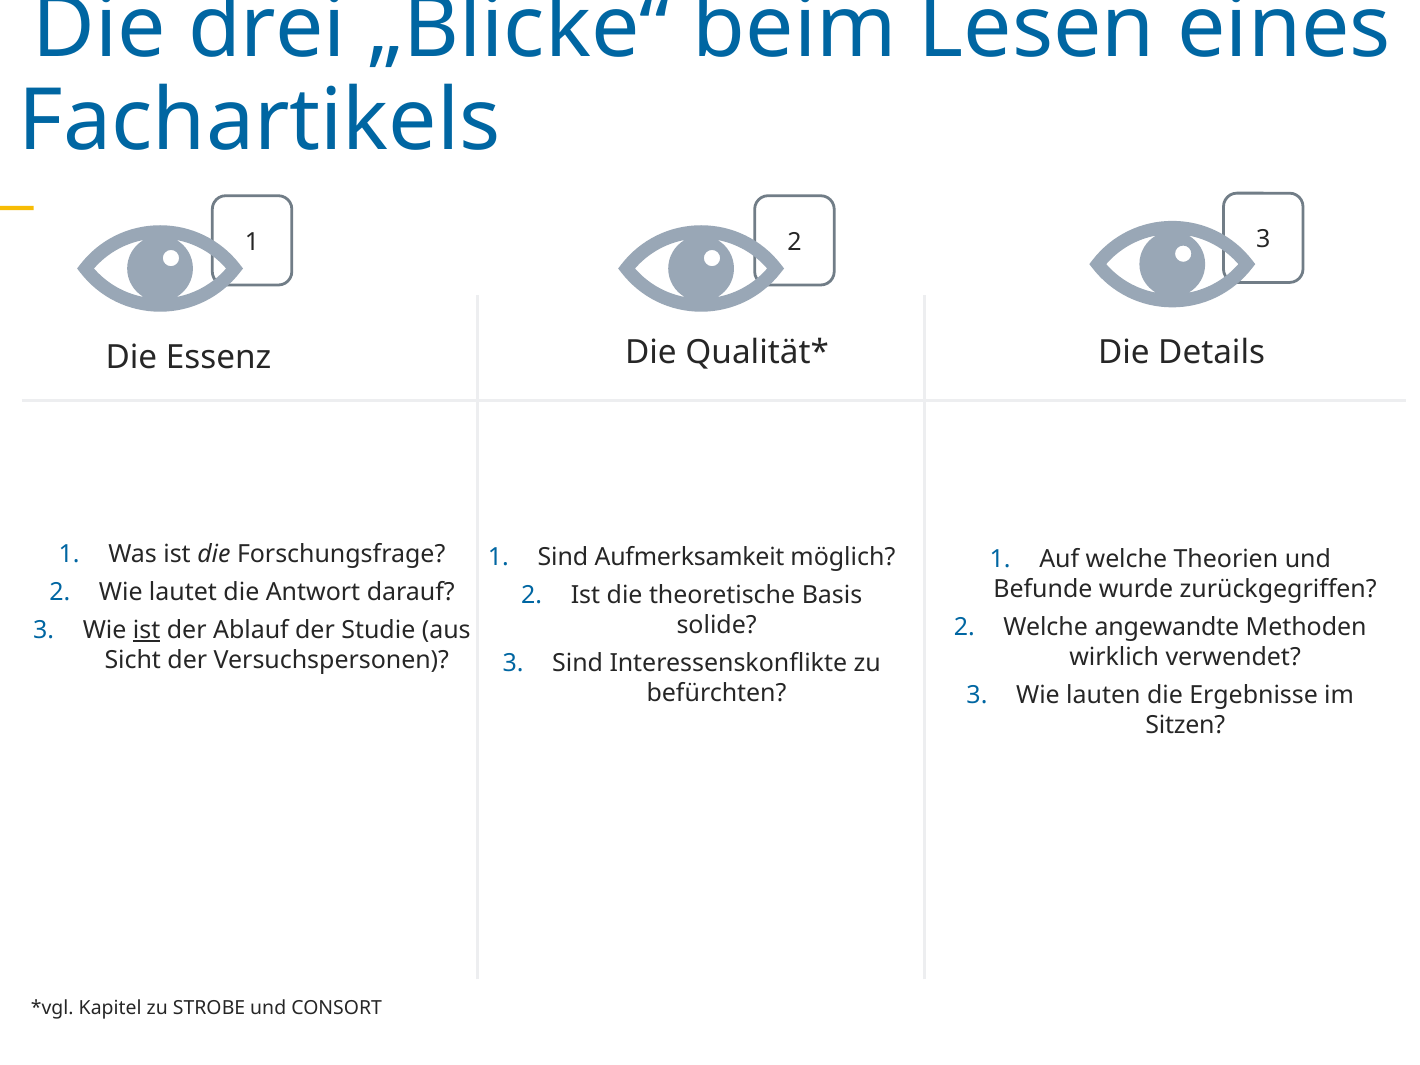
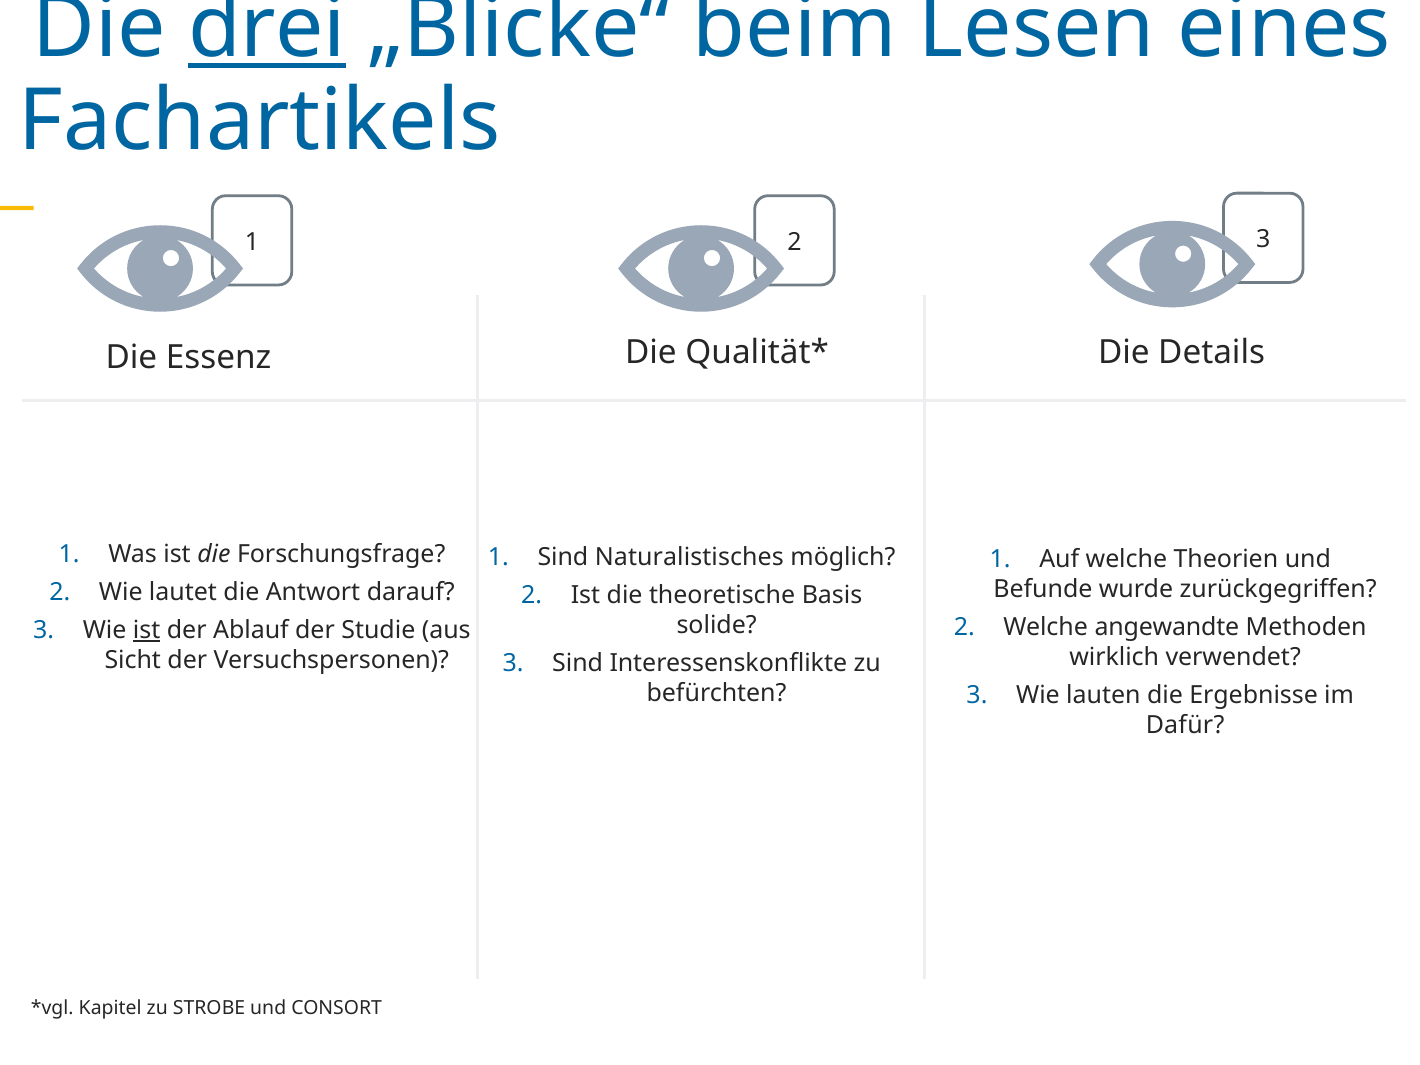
drei underline: none -> present
Aufmerksamkeit: Aufmerksamkeit -> Naturalistisches
Sitzen: Sitzen -> Dafür
